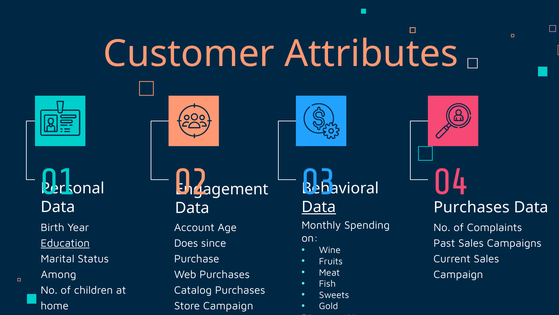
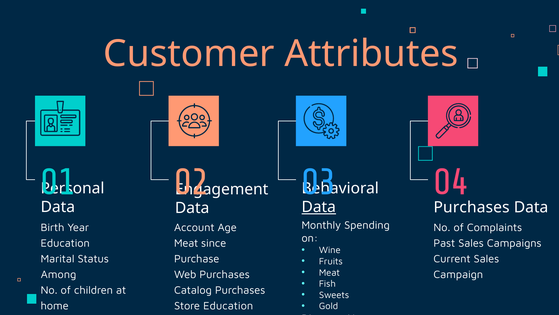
Education at (65, 243) underline: present -> none
Does at (186, 243): Does -> Meat
Store Campaign: Campaign -> Education
